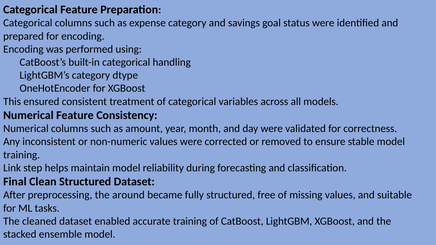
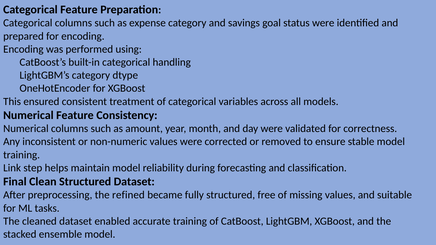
around: around -> refined
